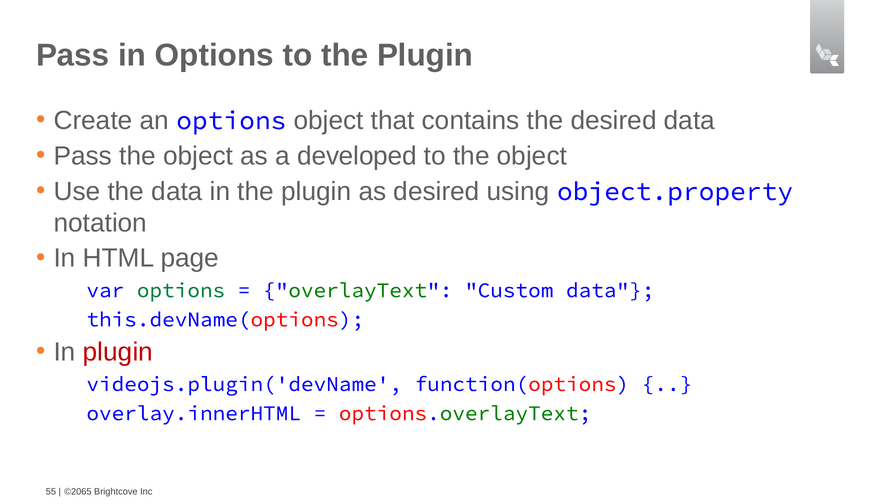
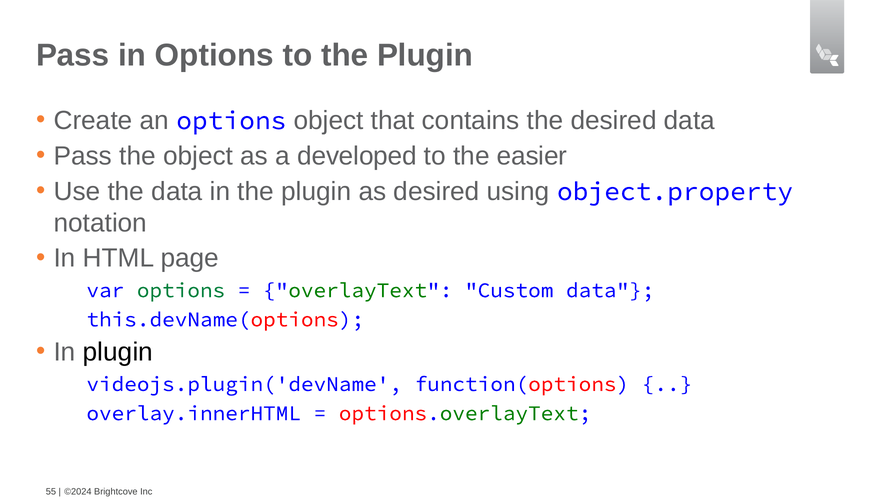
to the object: object -> easier
plugin at (118, 352) colour: red -> black
©2065: ©2065 -> ©2024
